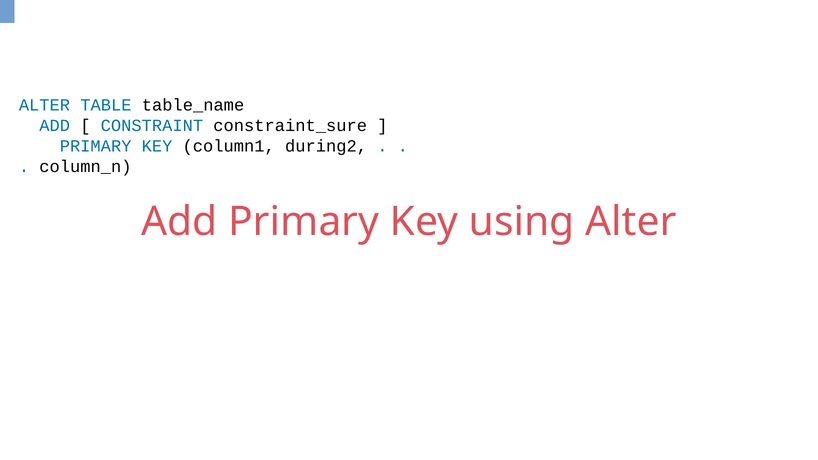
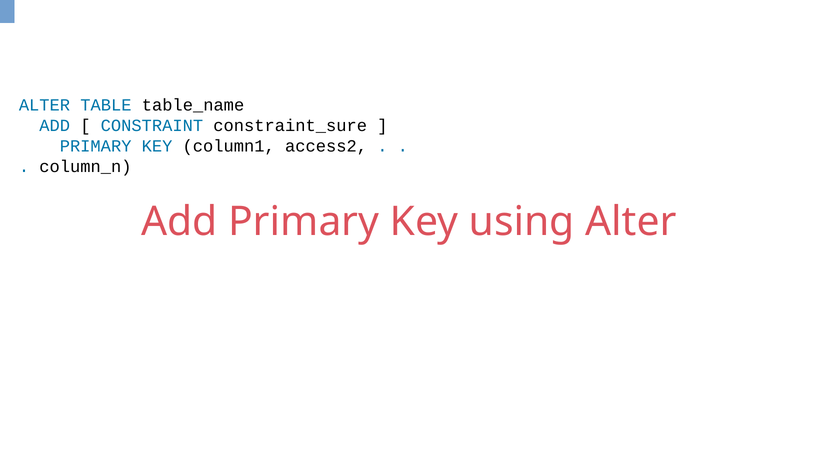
during2: during2 -> access2
